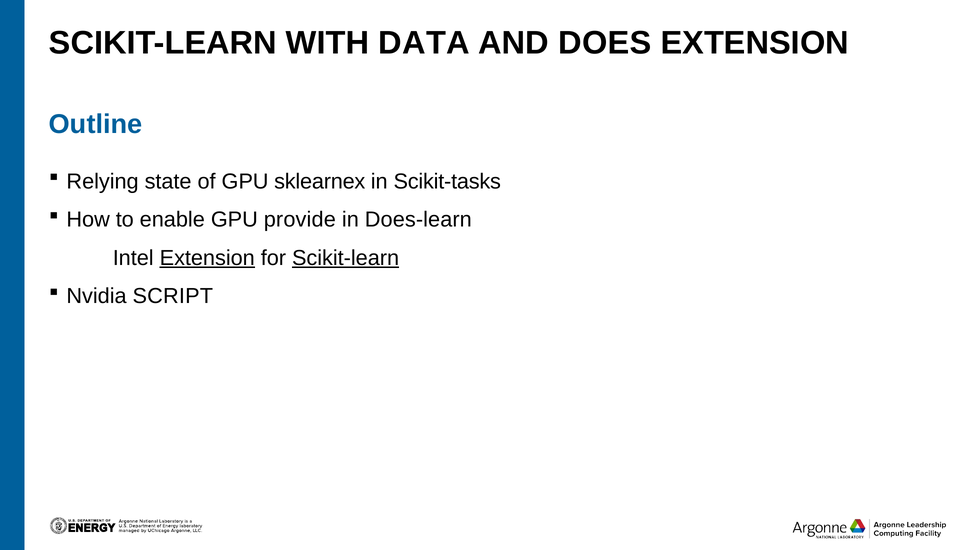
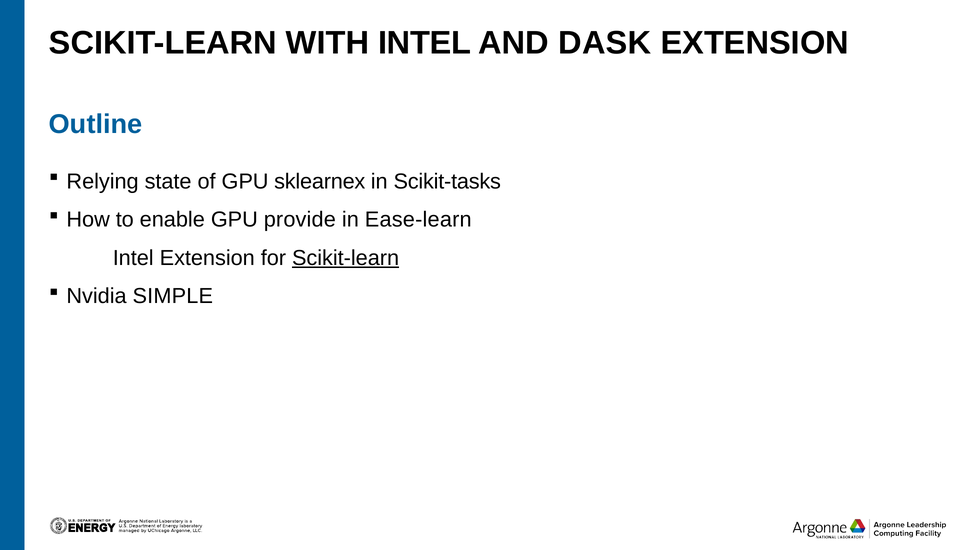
WITH DATA: DATA -> INTEL
DOES: DOES -> DASK
Does-learn: Does-learn -> Ease-learn
Extension at (207, 258) underline: present -> none
SCRIPT: SCRIPT -> SIMPLE
